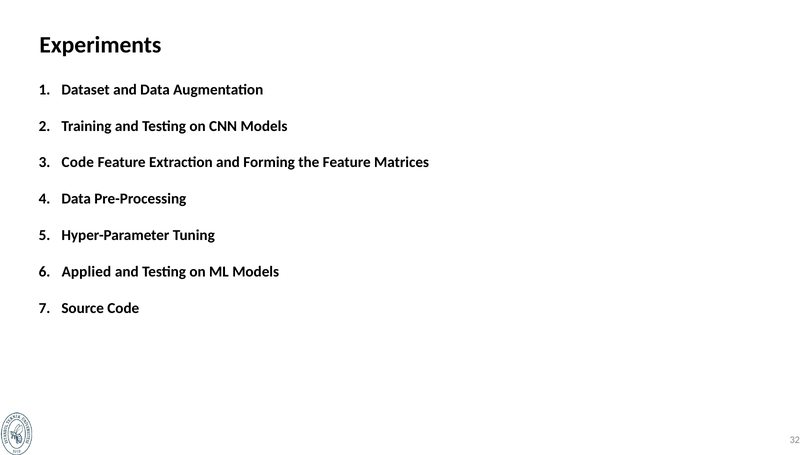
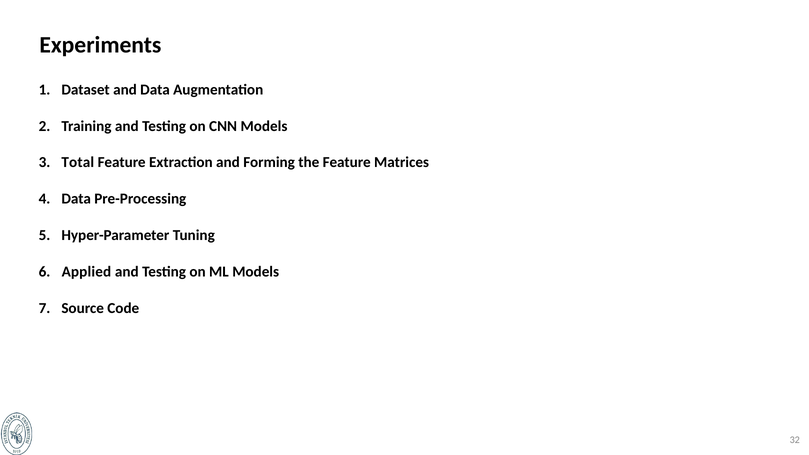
Code at (78, 162): Code -> Total
